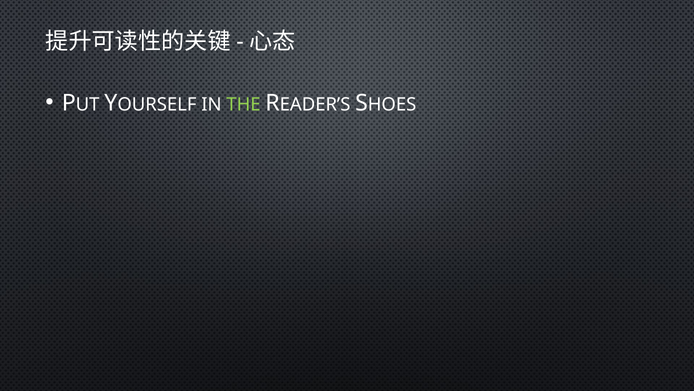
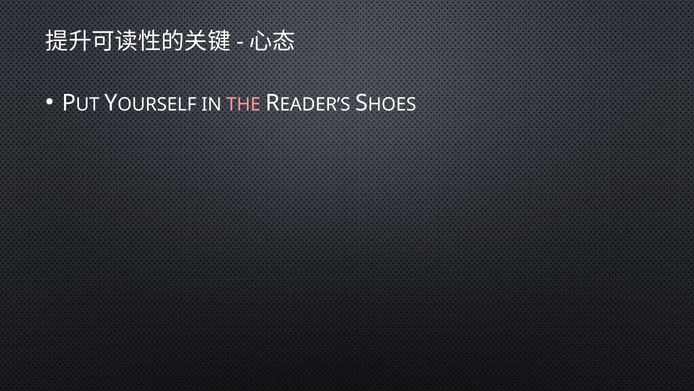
THE colour: light green -> pink
